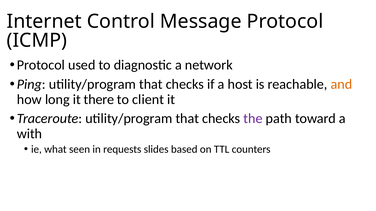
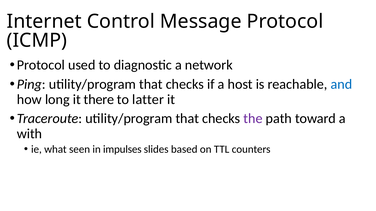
and colour: orange -> blue
client: client -> latter
requests: requests -> impulses
